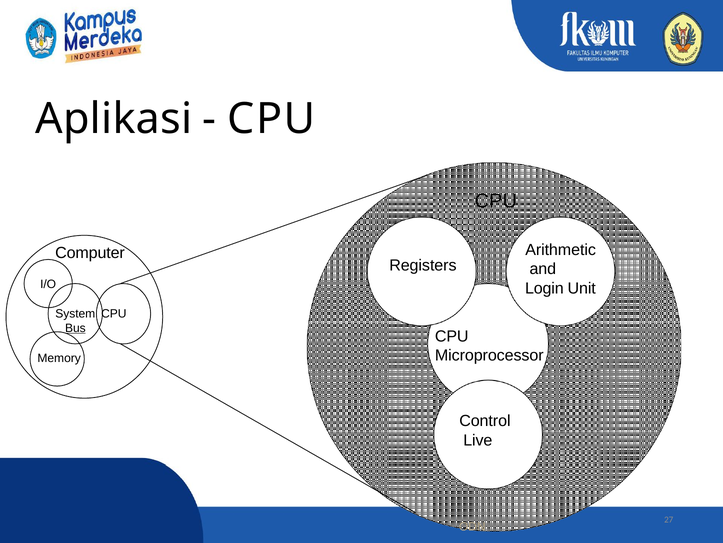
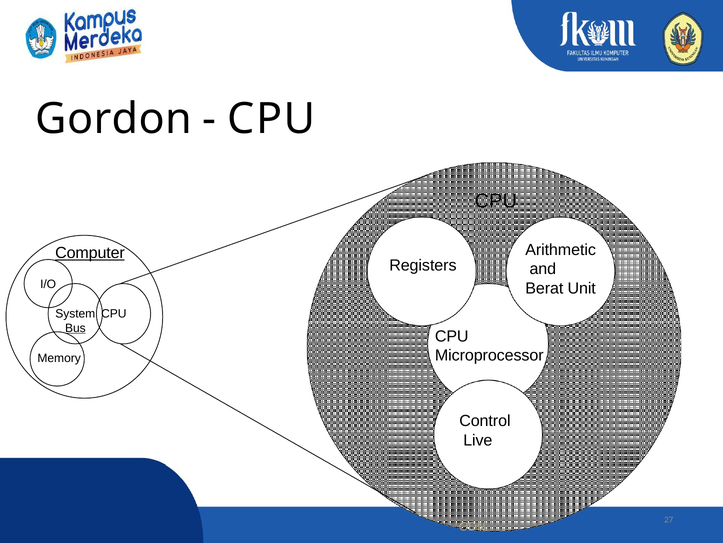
Aplikasi: Aplikasi -> Gordon
Computer underline: none -> present
Login: Login -> Berat
